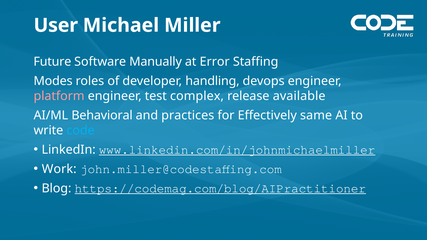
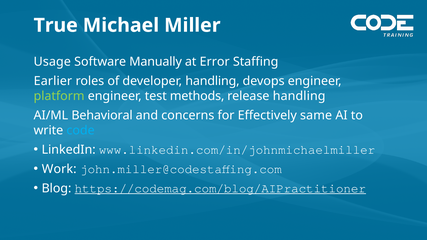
User: User -> True
Future: Future -> Usage
Modes: Modes -> Earlier
platform colour: pink -> light green
complex: complex -> methods
release available: available -> handling
practices: practices -> concerns
www.linkedin.com/in/johnmichaelmiller underline: present -> none
